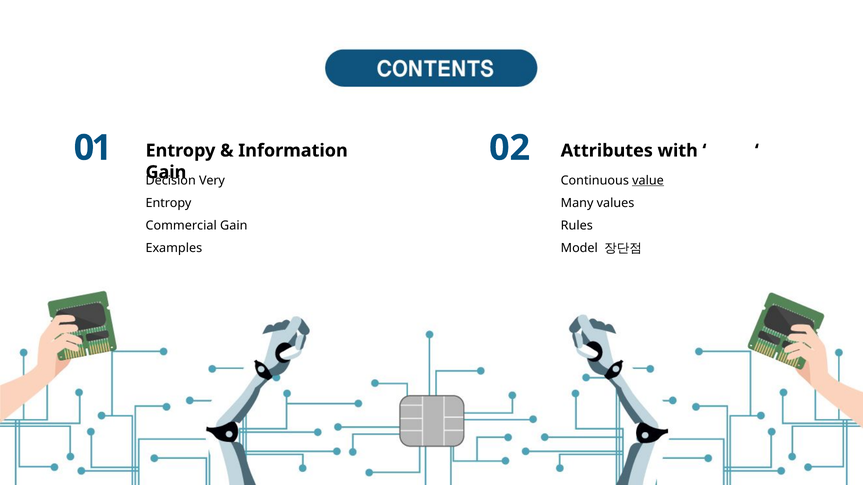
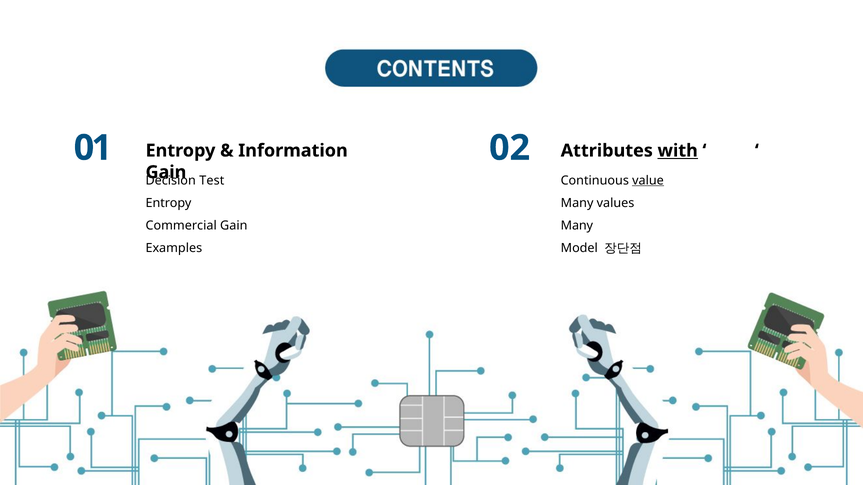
with underline: none -> present
Very: Very -> Test
Rules at (577, 226): Rules -> Many
